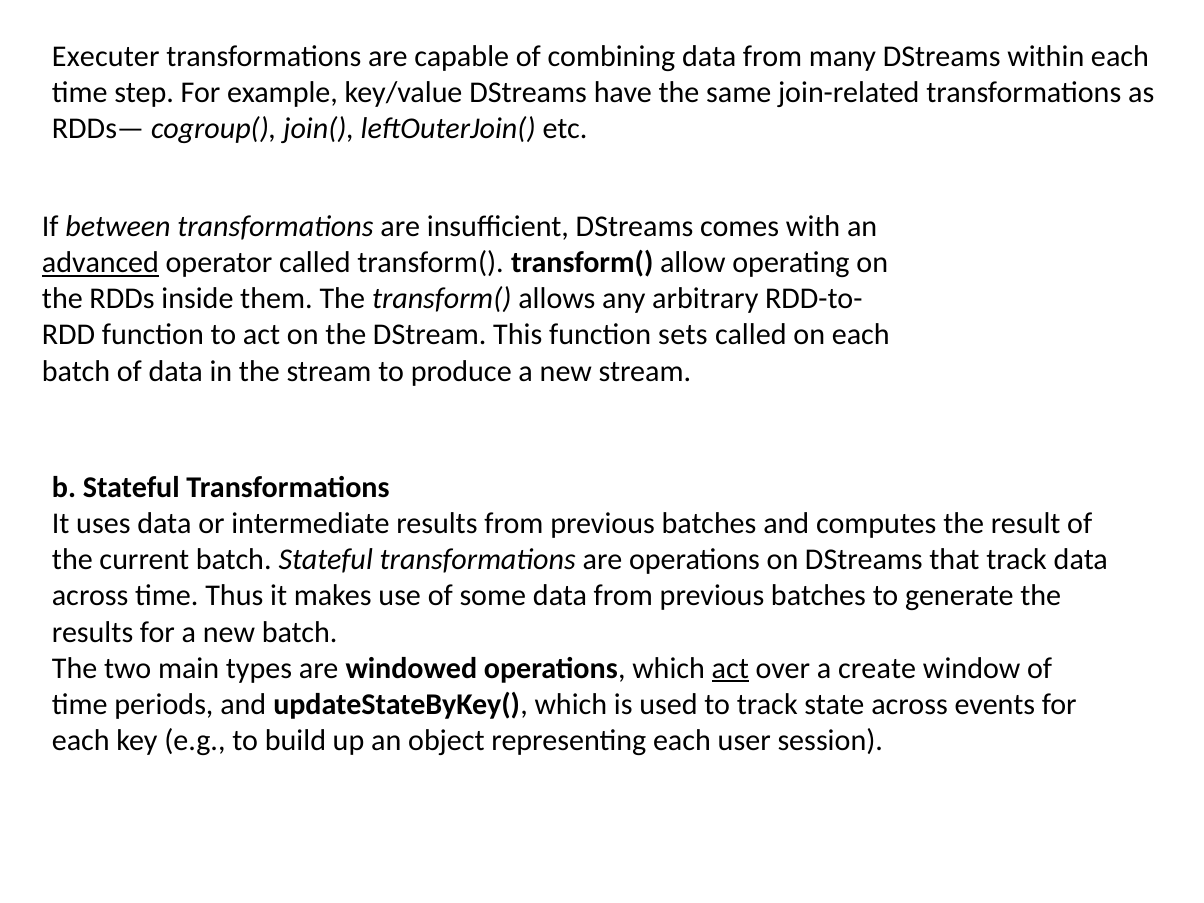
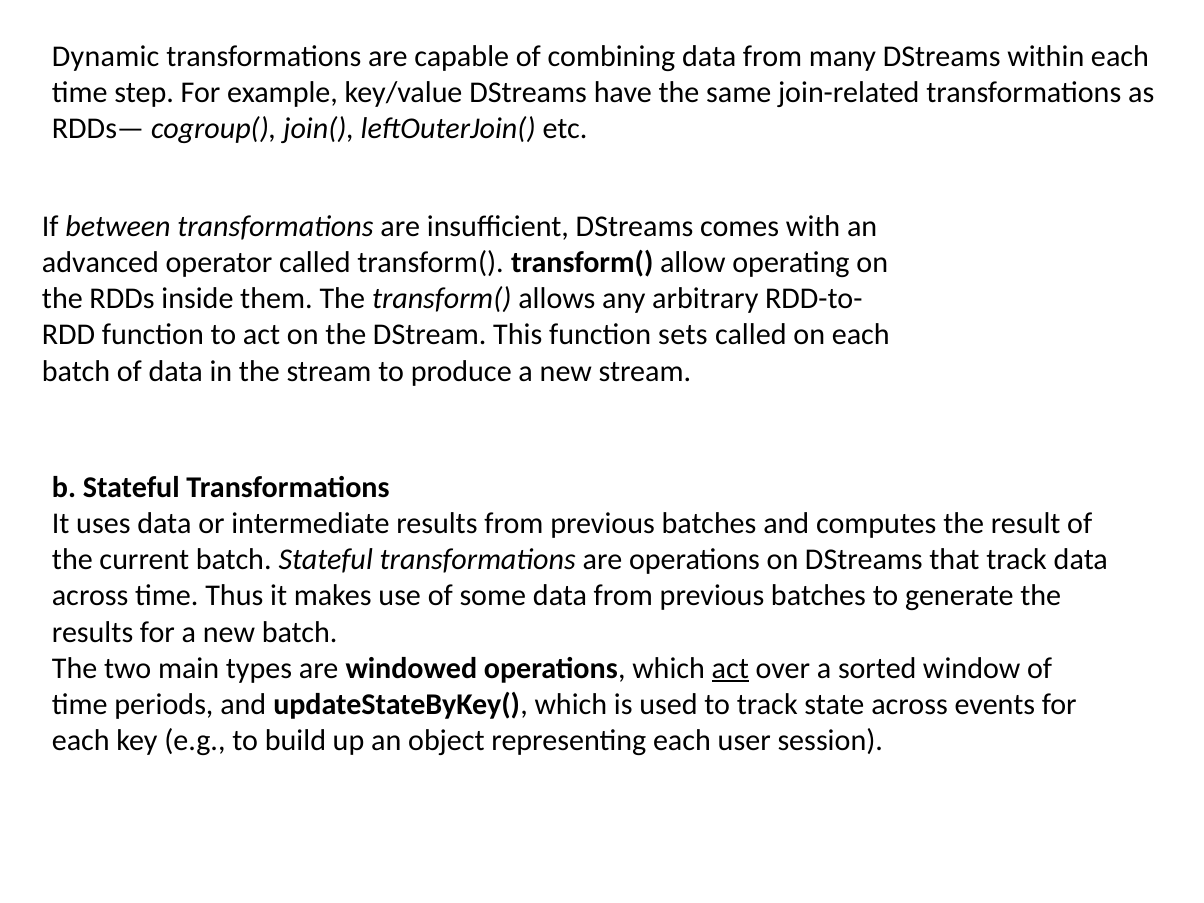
Executer: Executer -> Dynamic
advanced underline: present -> none
create: create -> sorted
